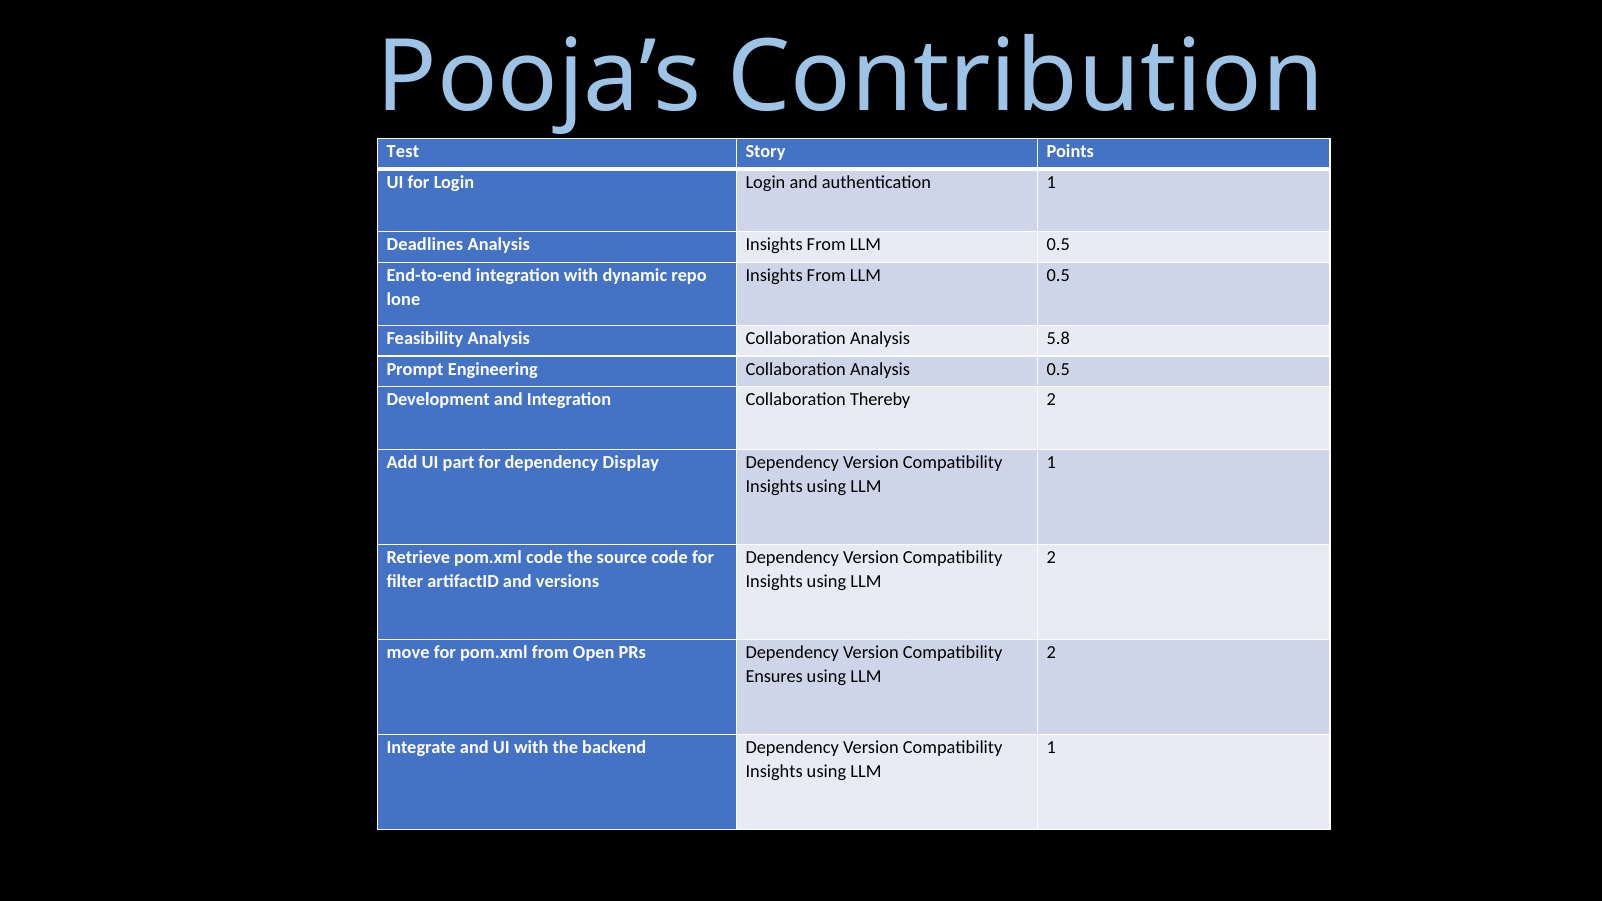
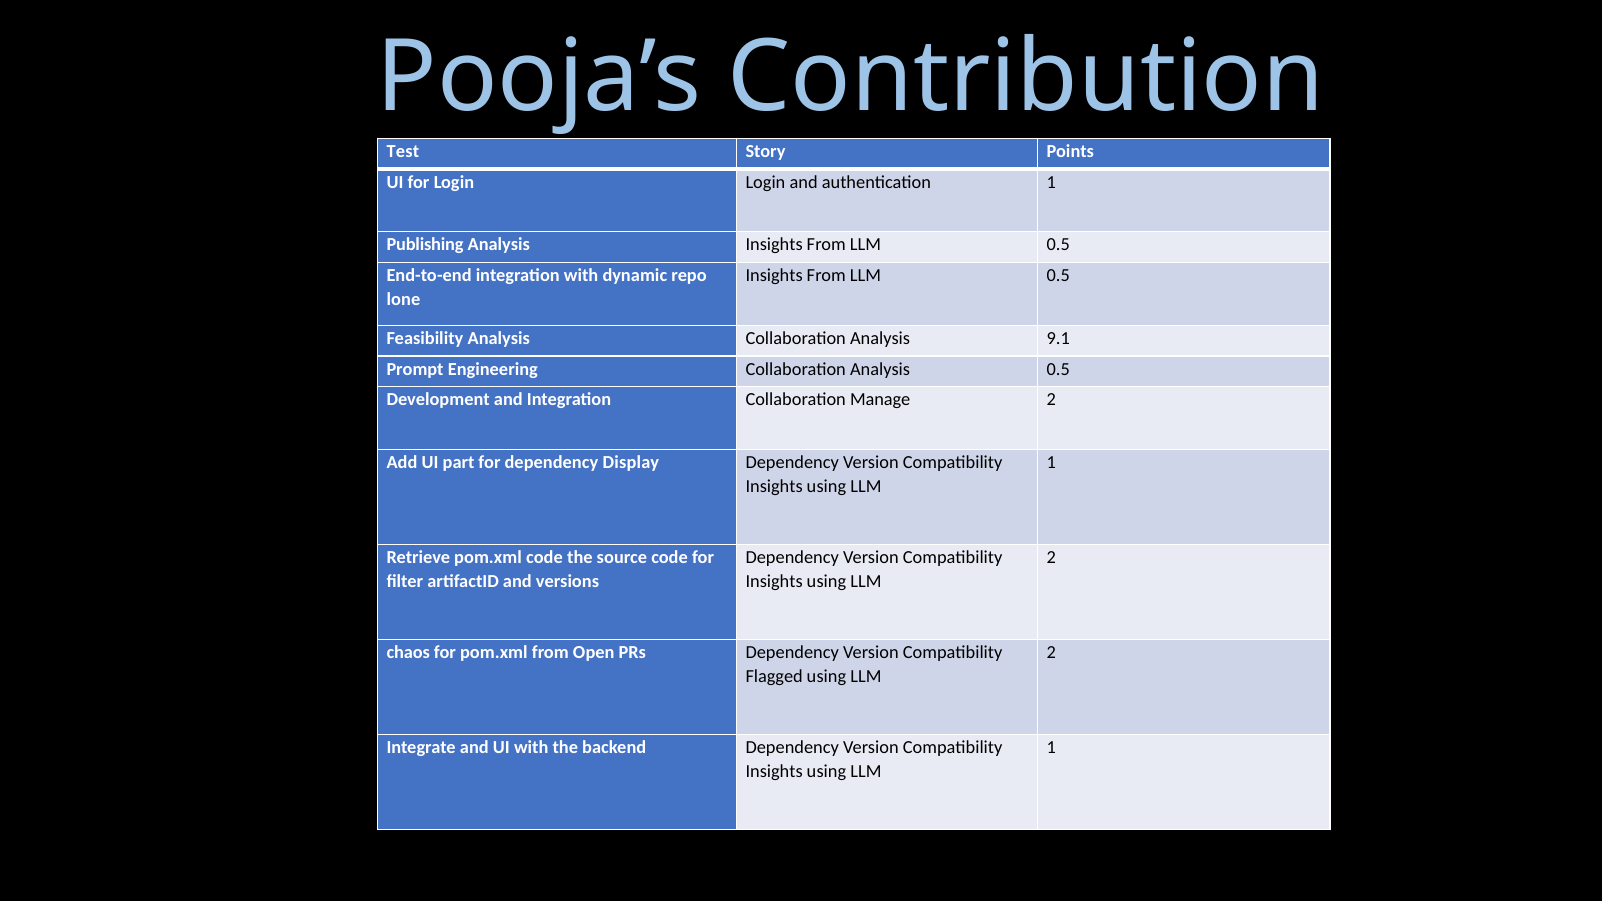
Deadlines: Deadlines -> Publishing
5.8: 5.8 -> 9.1
Thereby: Thereby -> Manage
move: move -> chaos
Ensures: Ensures -> Flagged
